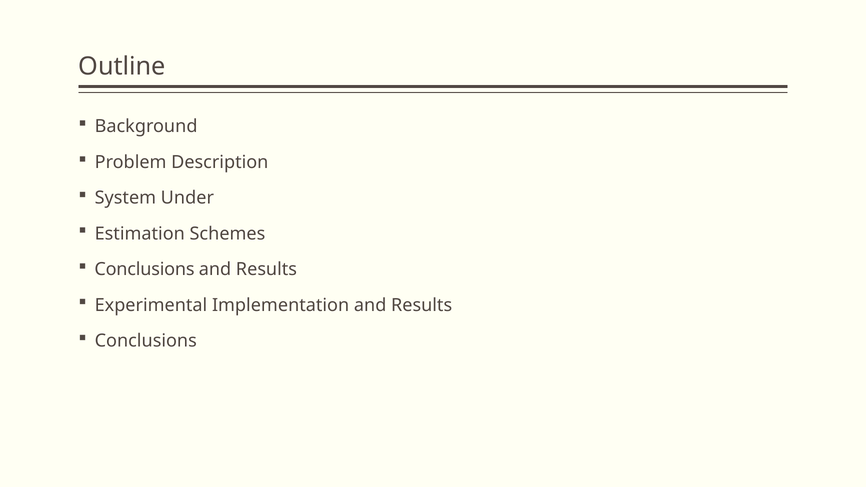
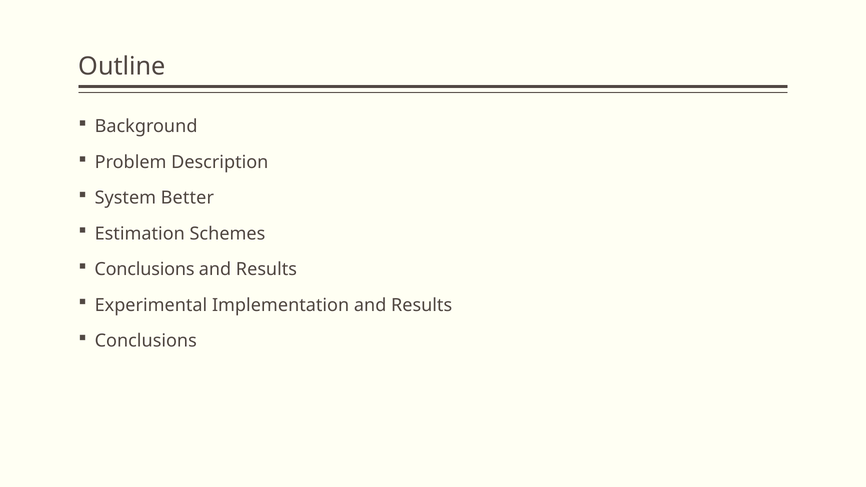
Under: Under -> Better
